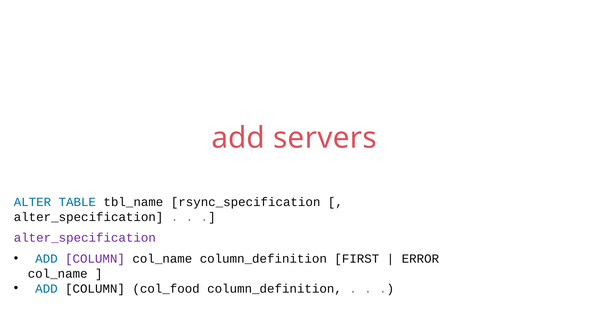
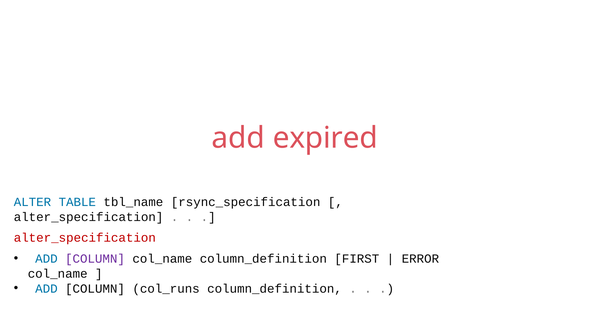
servers: servers -> expired
alter_specification at (85, 238) colour: purple -> red
col_food: col_food -> col_runs
